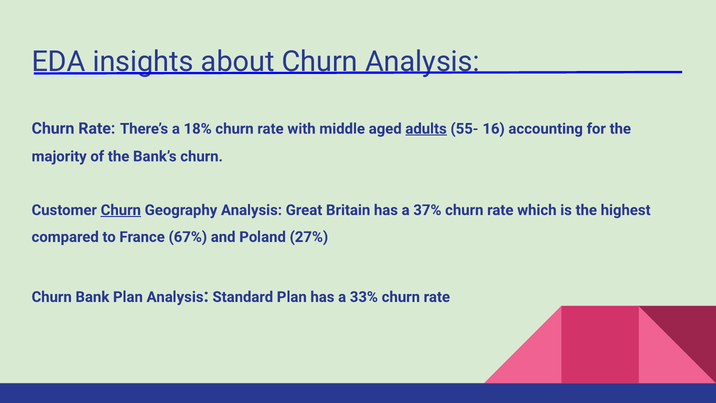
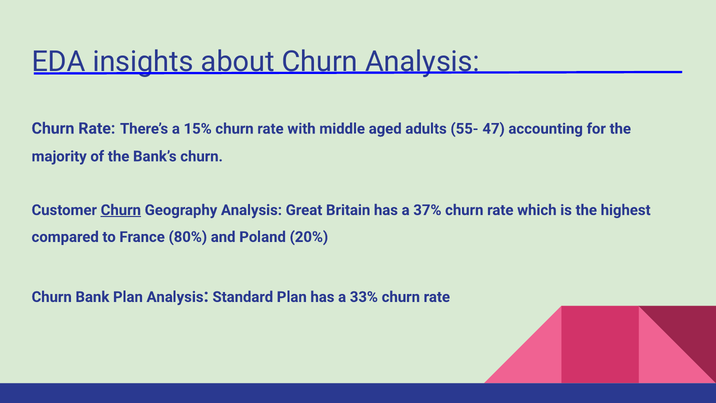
18%: 18% -> 15%
adults underline: present -> none
16: 16 -> 47
67%: 67% -> 80%
27%: 27% -> 20%
